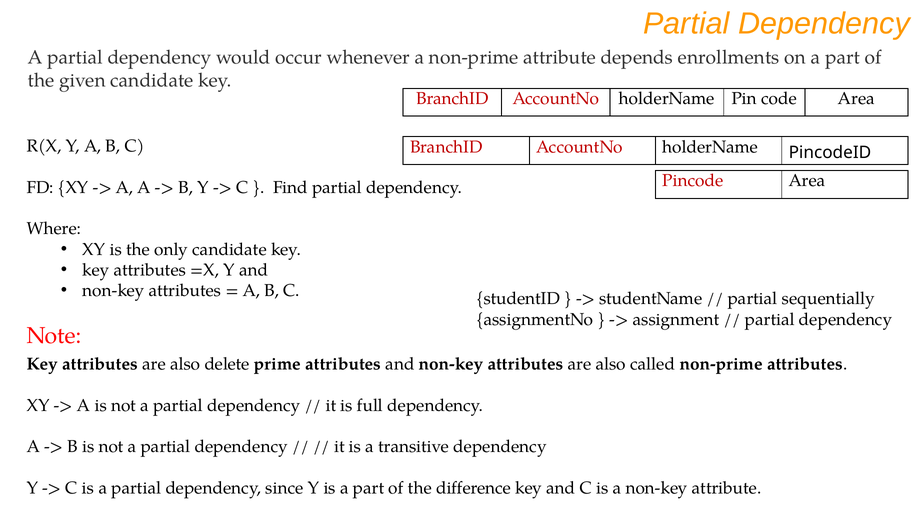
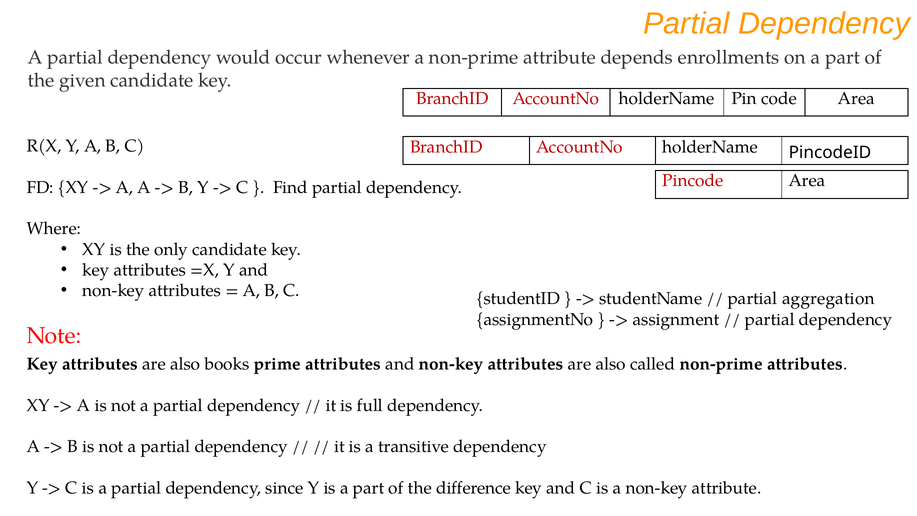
sequentially: sequentially -> aggregation
delete: delete -> books
